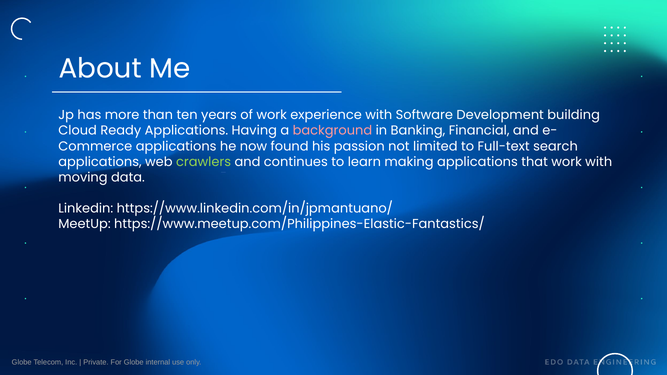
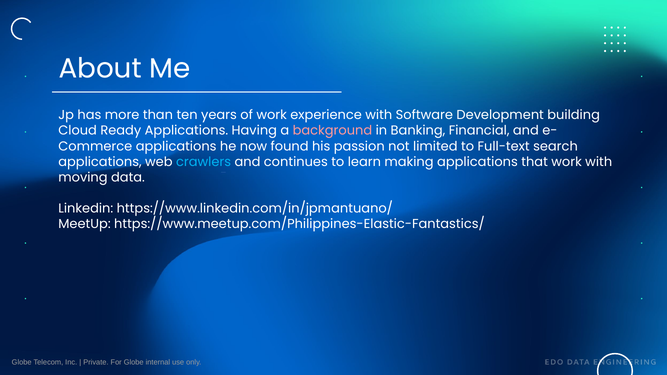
crawlers colour: light green -> light blue
